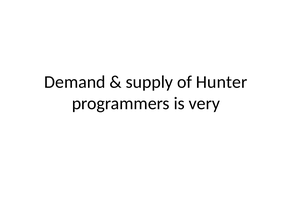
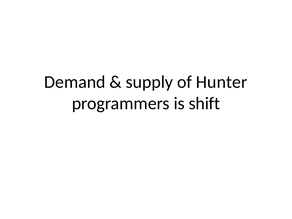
very: very -> shift
